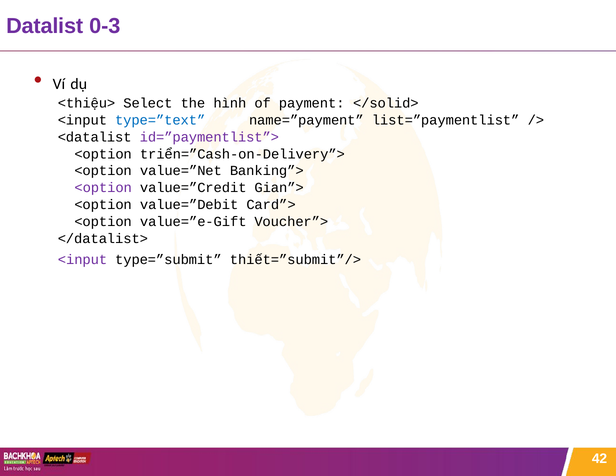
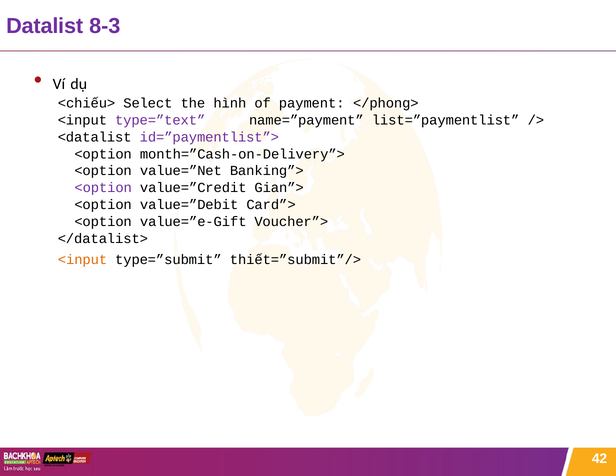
0-3: 0-3 -> 8-3
<thiệu>: <thiệu> -> <chiếu>
</solid>: </solid> -> </phong>
type=”text colour: blue -> purple
triển=”Cash-on-Delivery”>: triển=”Cash-on-Delivery”> -> month=”Cash-on-Delivery”>
<input at (83, 260) colour: purple -> orange
